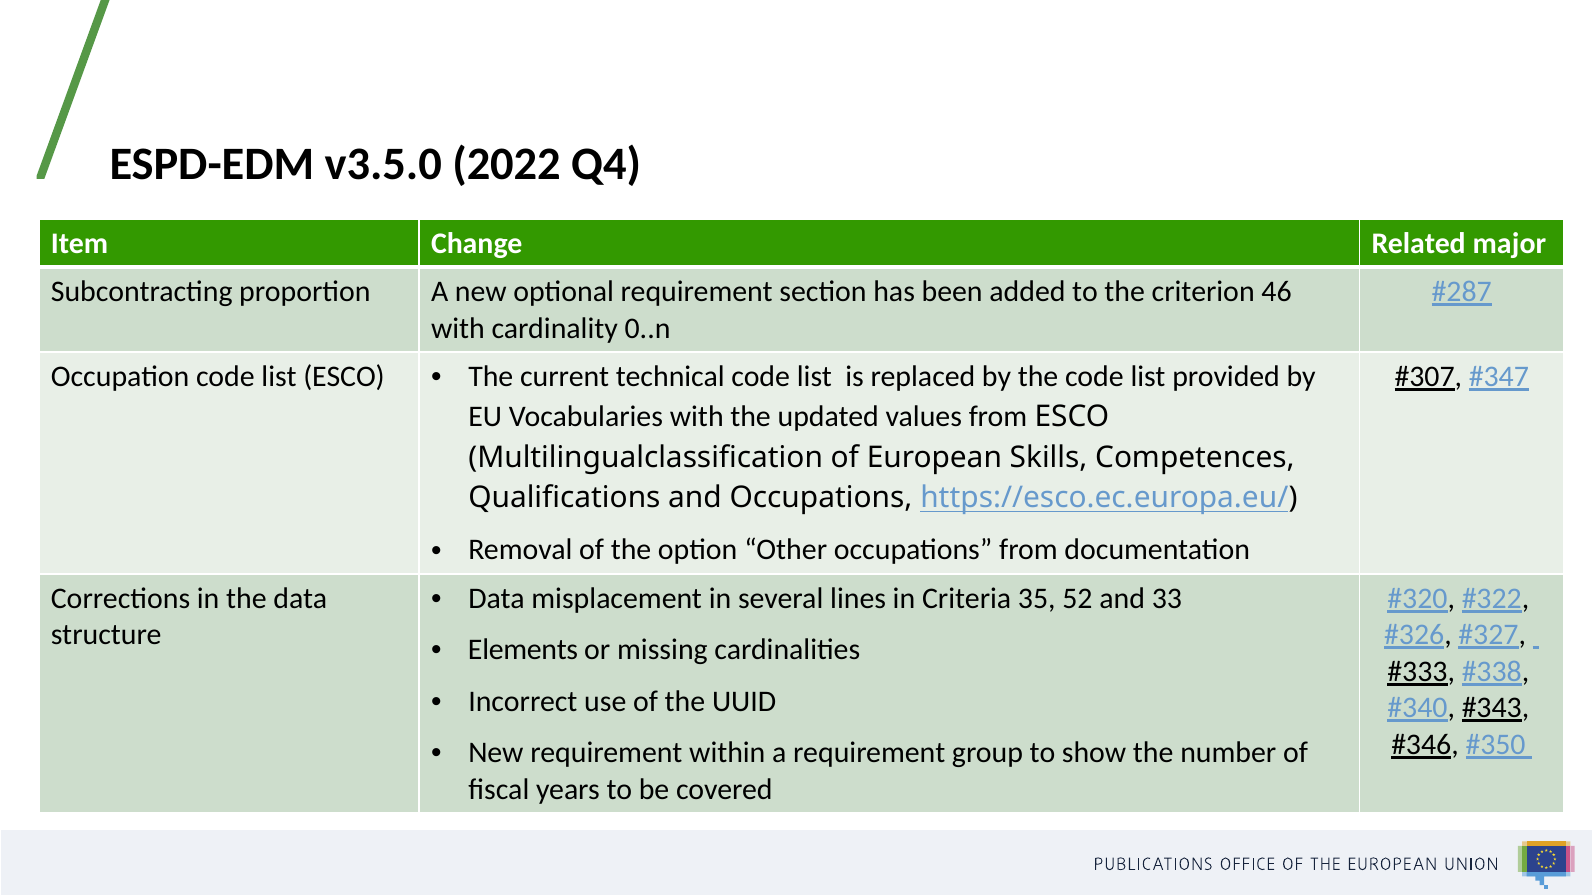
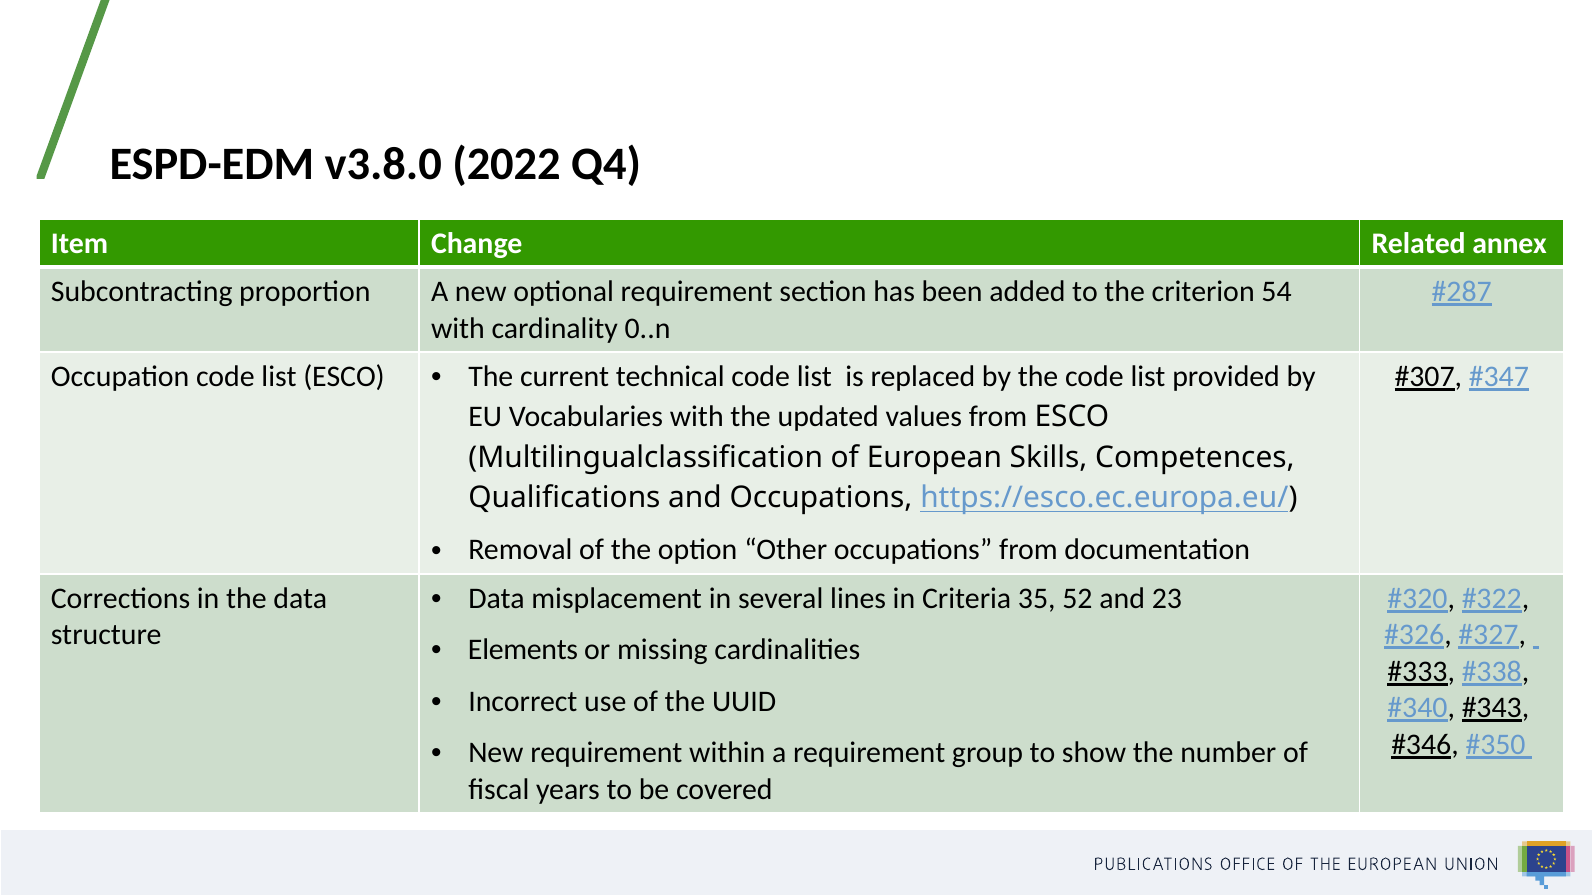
v3.5.0: v3.5.0 -> v3.8.0
major: major -> annex
46: 46 -> 54
33: 33 -> 23
